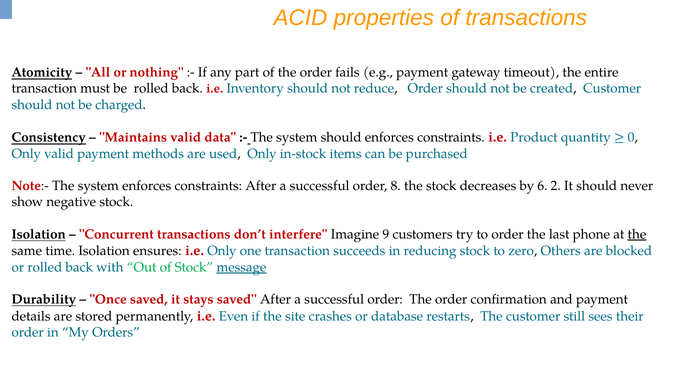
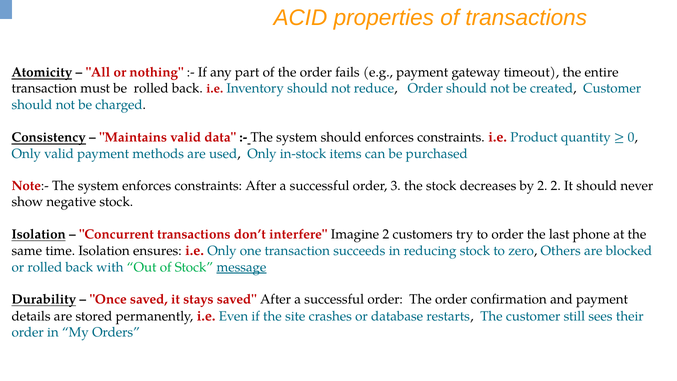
8: 8 -> 3
by 6: 6 -> 2
Imagine 9: 9 -> 2
the at (637, 234) underline: present -> none
